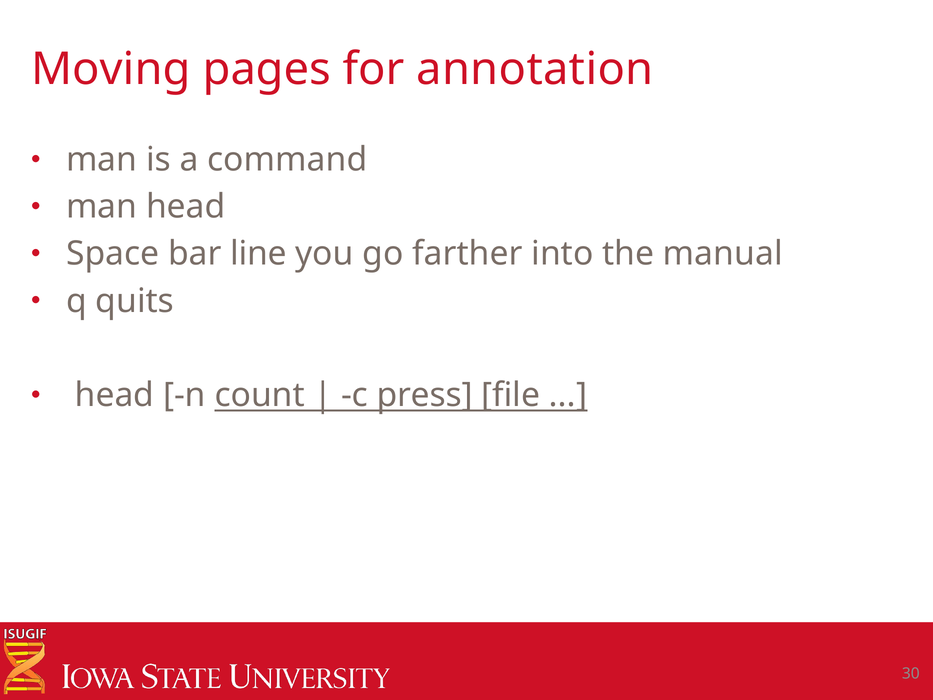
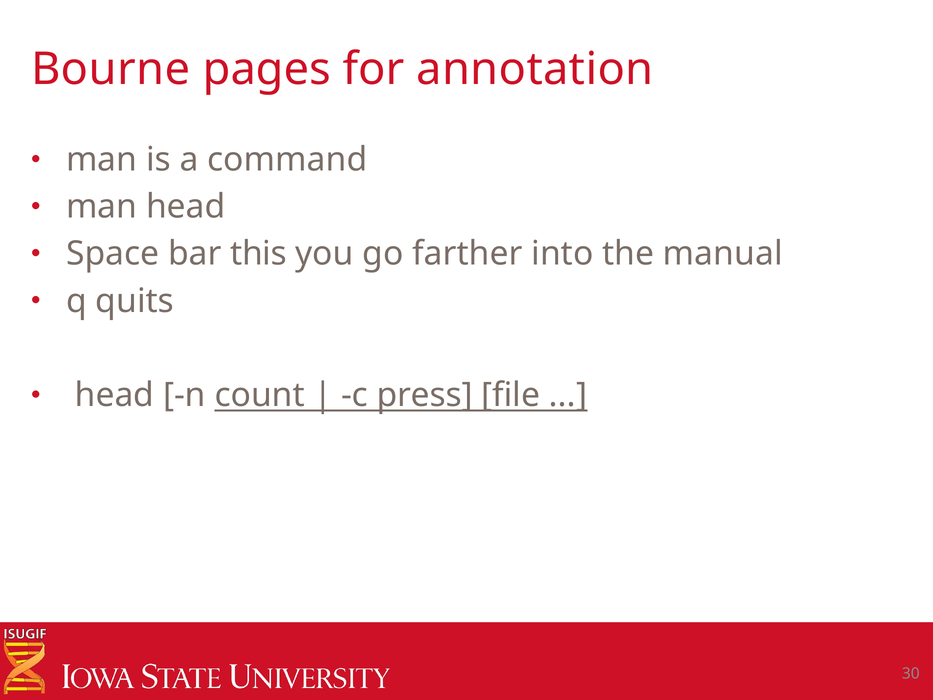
Moving: Moving -> Bourne
line: line -> this
